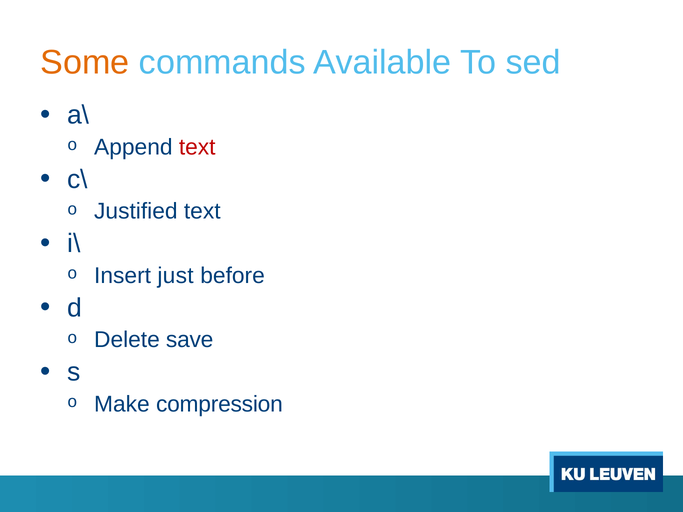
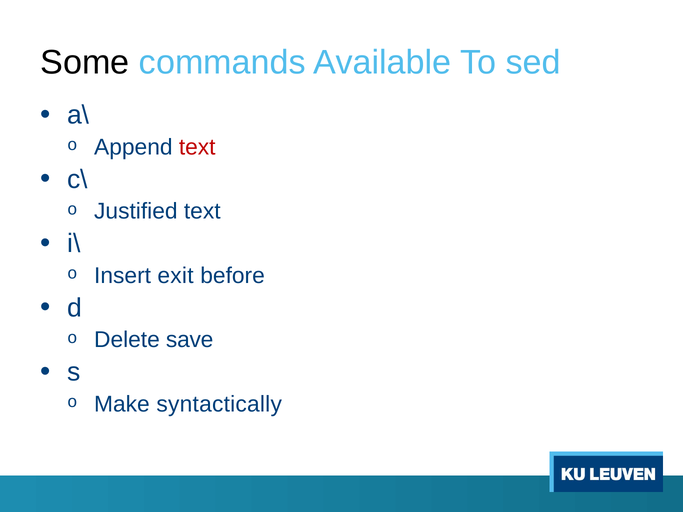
Some colour: orange -> black
just: just -> exit
compression: compression -> syntactically
